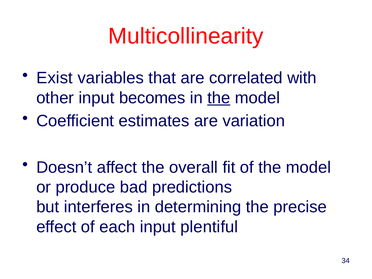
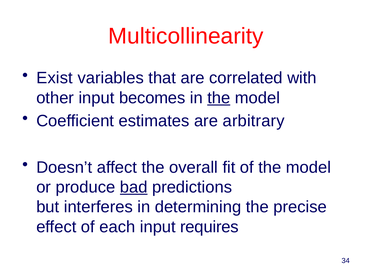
variation: variation -> arbitrary
bad underline: none -> present
plentiful: plentiful -> requires
